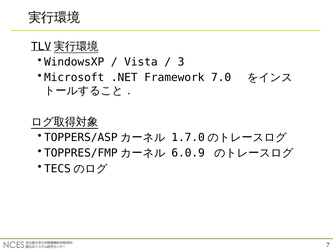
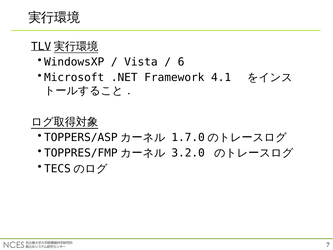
3: 3 -> 6
7.0: 7.0 -> 4.1
6.0.9: 6.0.9 -> 3.2.0
